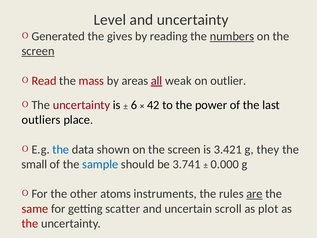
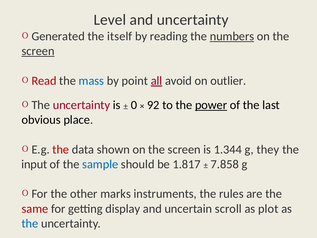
gives: gives -> itself
mass colour: red -> blue
areas: areas -> point
weak: weak -> avoid
6: 6 -> 0
42: 42 -> 92
power underline: none -> present
outliers: outliers -> obvious
the at (61, 149) colour: blue -> red
3.421: 3.421 -> 1.344
small: small -> input
3.741: 3.741 -> 1.817
0.000: 0.000 -> 7.858
atoms: atoms -> marks
are underline: present -> none
scatter: scatter -> display
the at (30, 223) colour: red -> blue
